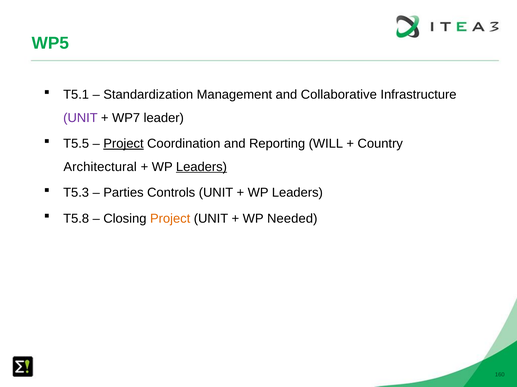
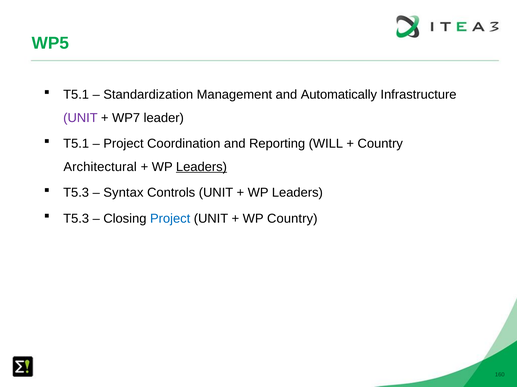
Collaborative: Collaborative -> Automatically
T5.5 at (76, 144): T5.5 -> T5.1
Project at (123, 144) underline: present -> none
Parties: Parties -> Syntax
T5.8 at (76, 219): T5.8 -> T5.3
Project at (170, 219) colour: orange -> blue
WP Needed: Needed -> Country
